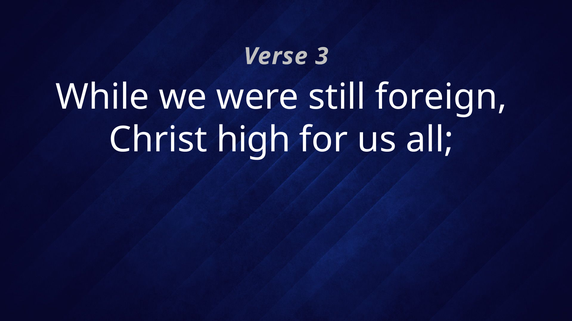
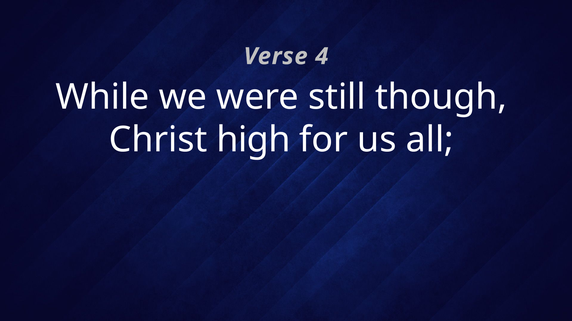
3: 3 -> 4
foreign: foreign -> though
